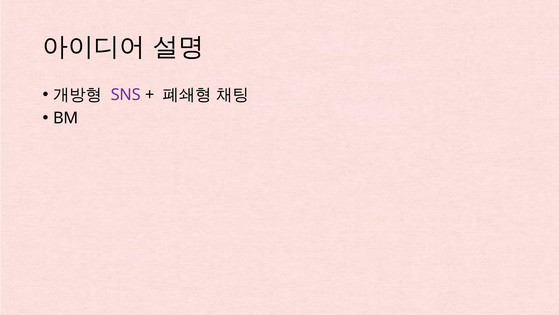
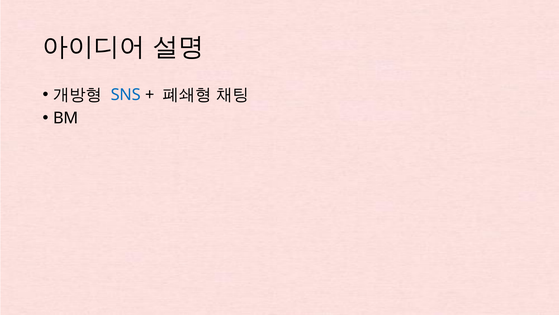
SNS colour: purple -> blue
